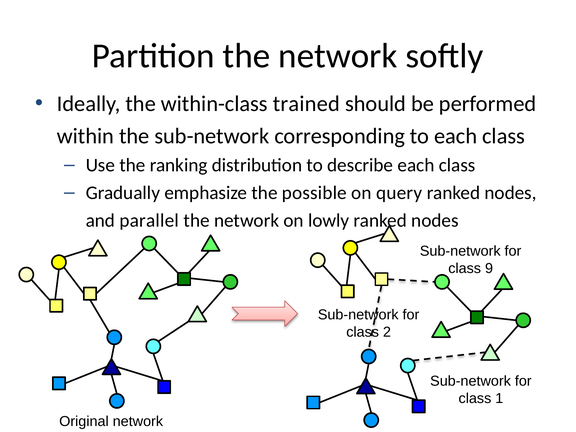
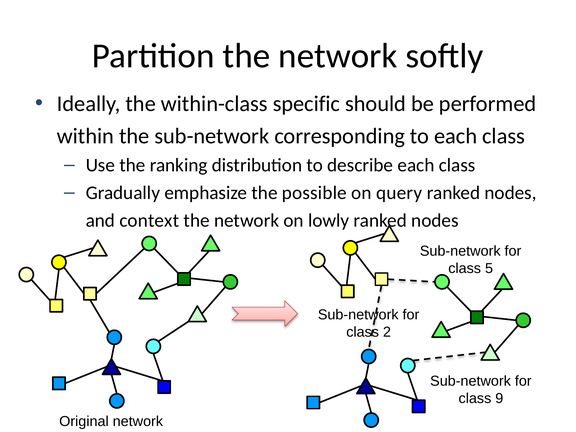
trained: trained -> specific
parallel: parallel -> context
9: 9 -> 5
1: 1 -> 9
